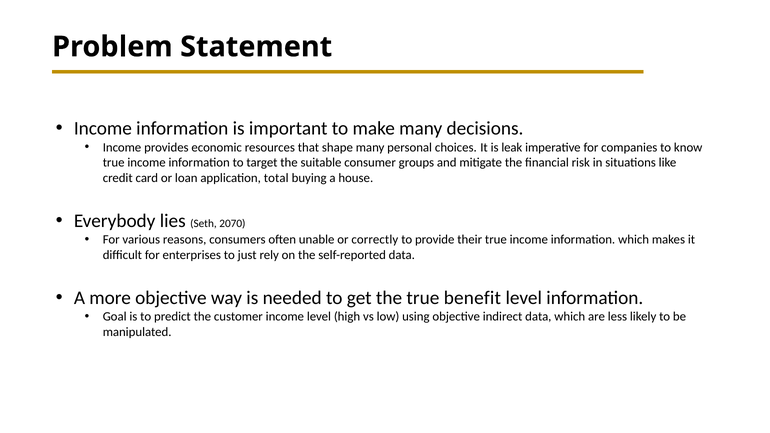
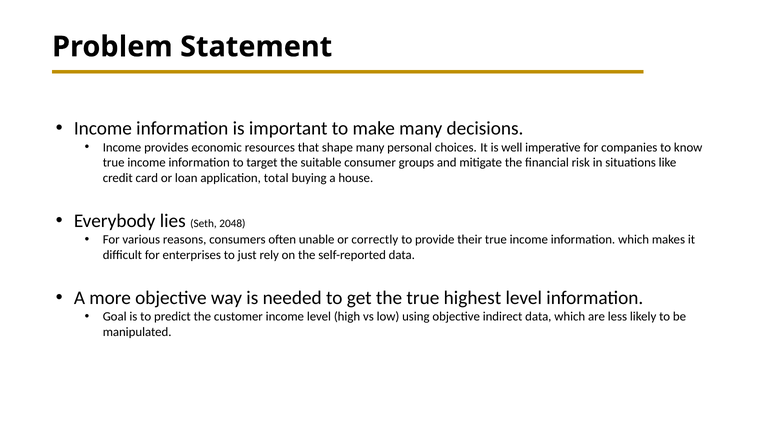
leak: leak -> well
2070: 2070 -> 2048
benefit: benefit -> highest
